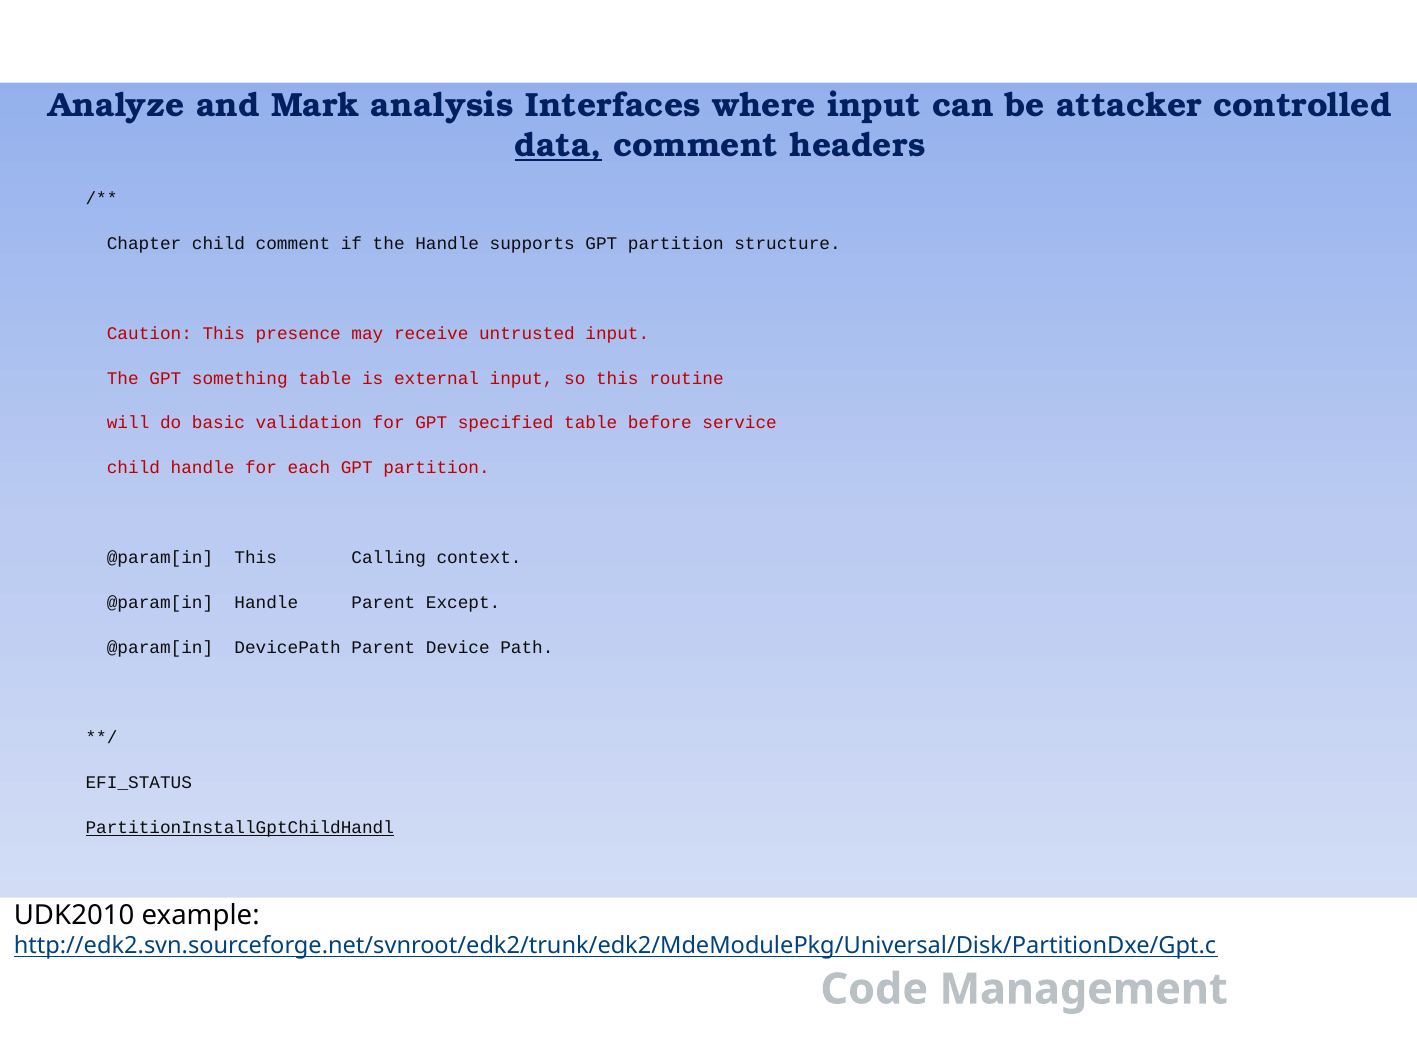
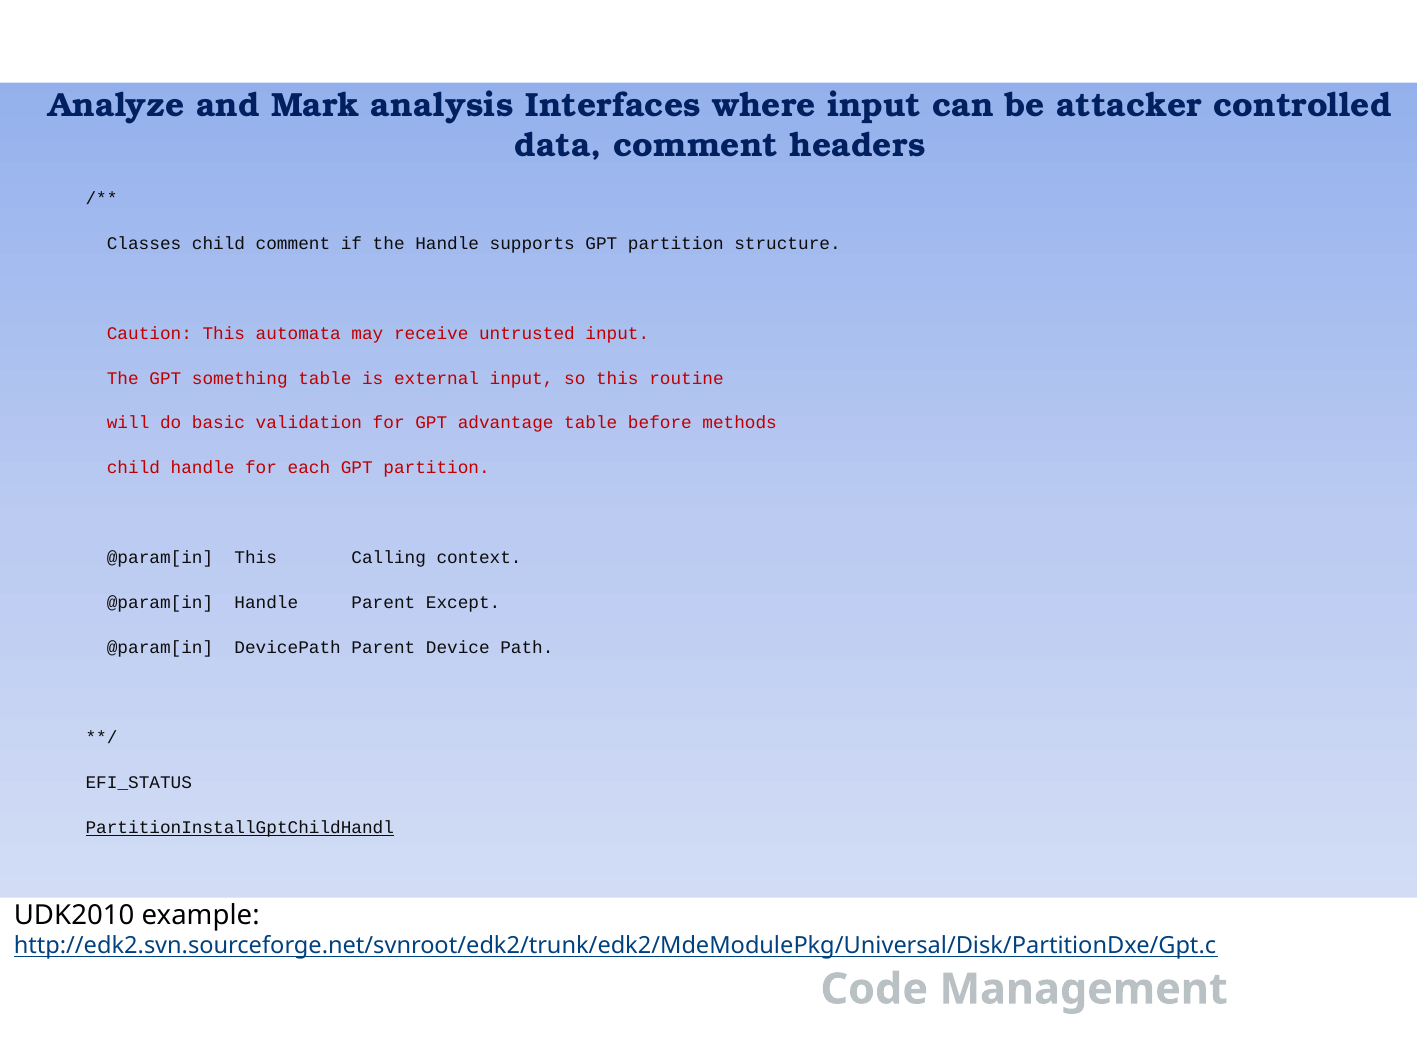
data underline: present -> none
Chapter: Chapter -> Classes
presence: presence -> automata
specified: specified -> advantage
service: service -> methods
